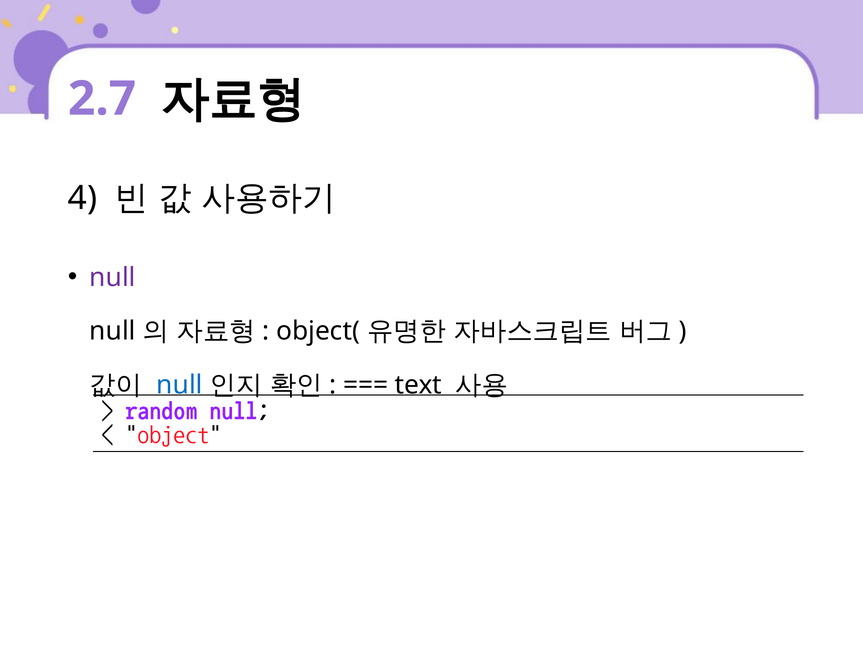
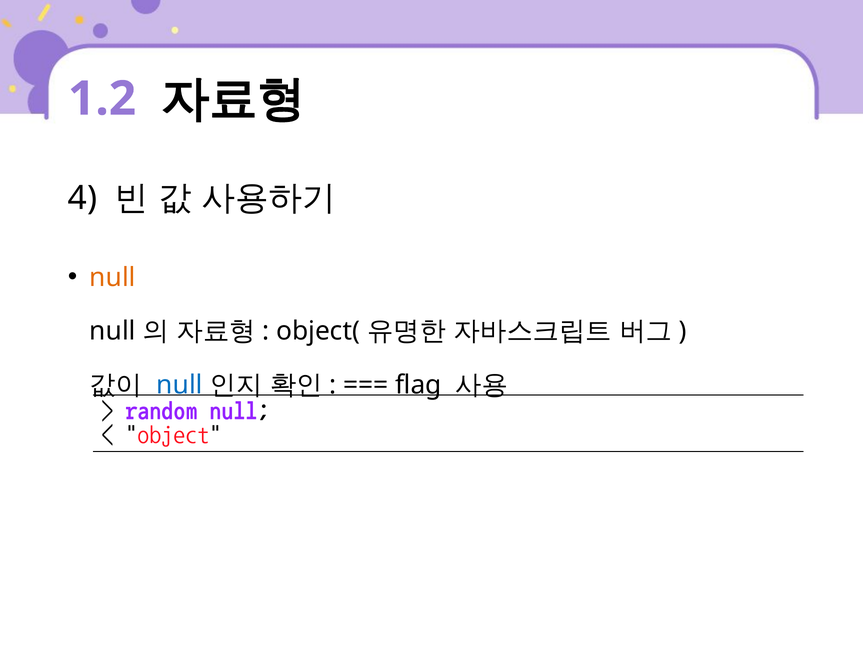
2.7: 2.7 -> 1.2
null at (113, 277) colour: purple -> orange
text: text -> flag
